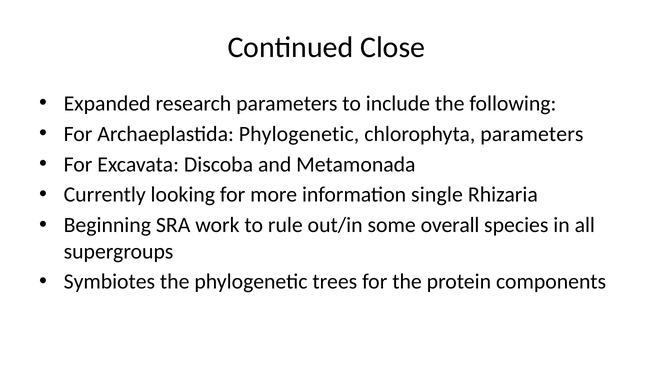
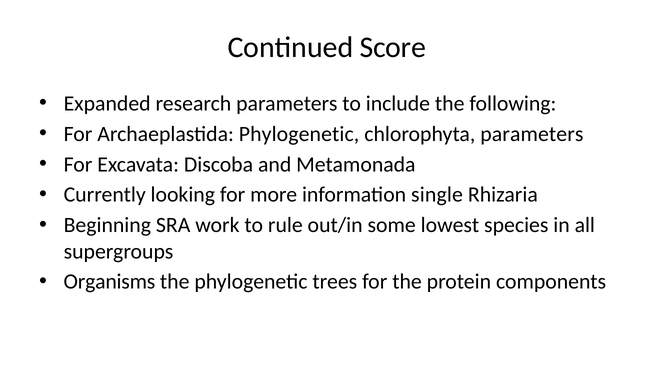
Close: Close -> Score
overall: overall -> lowest
Symbiotes: Symbiotes -> Organisms
